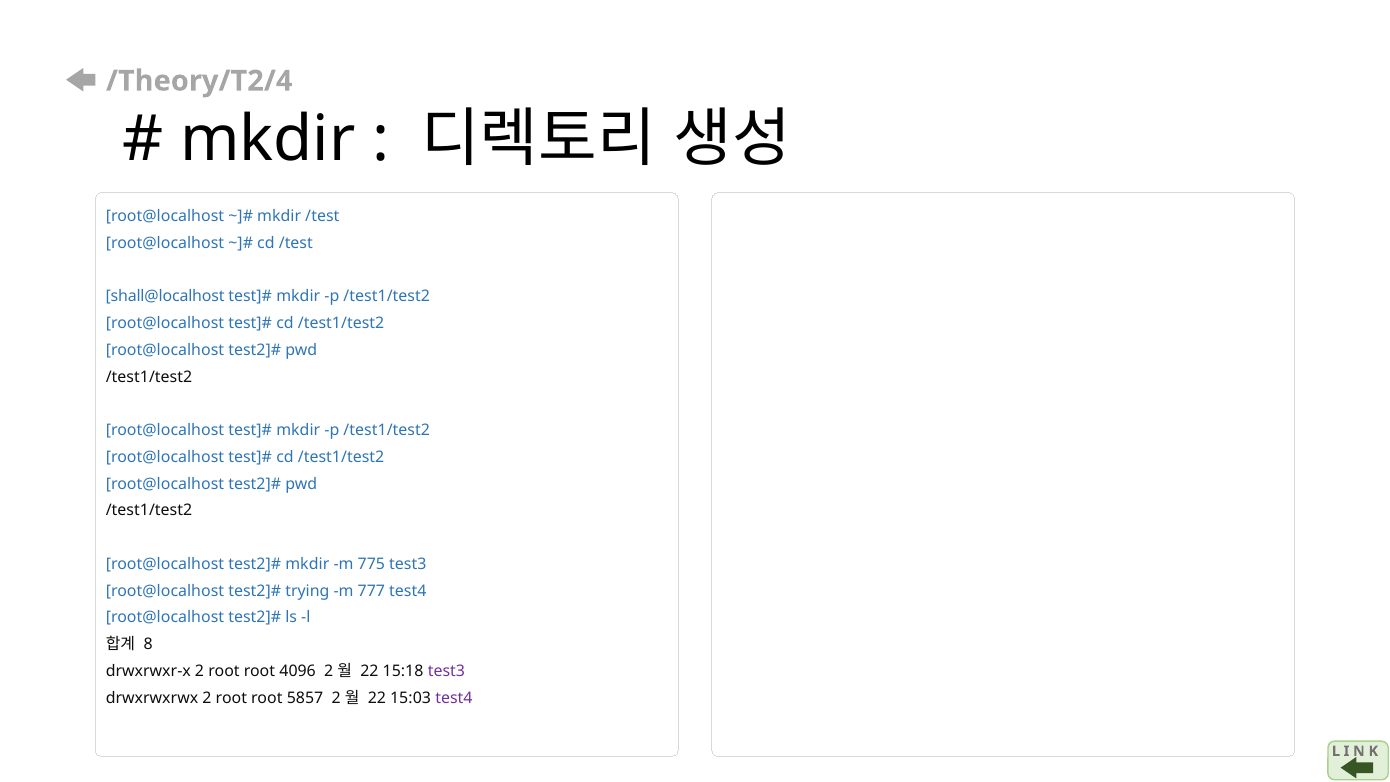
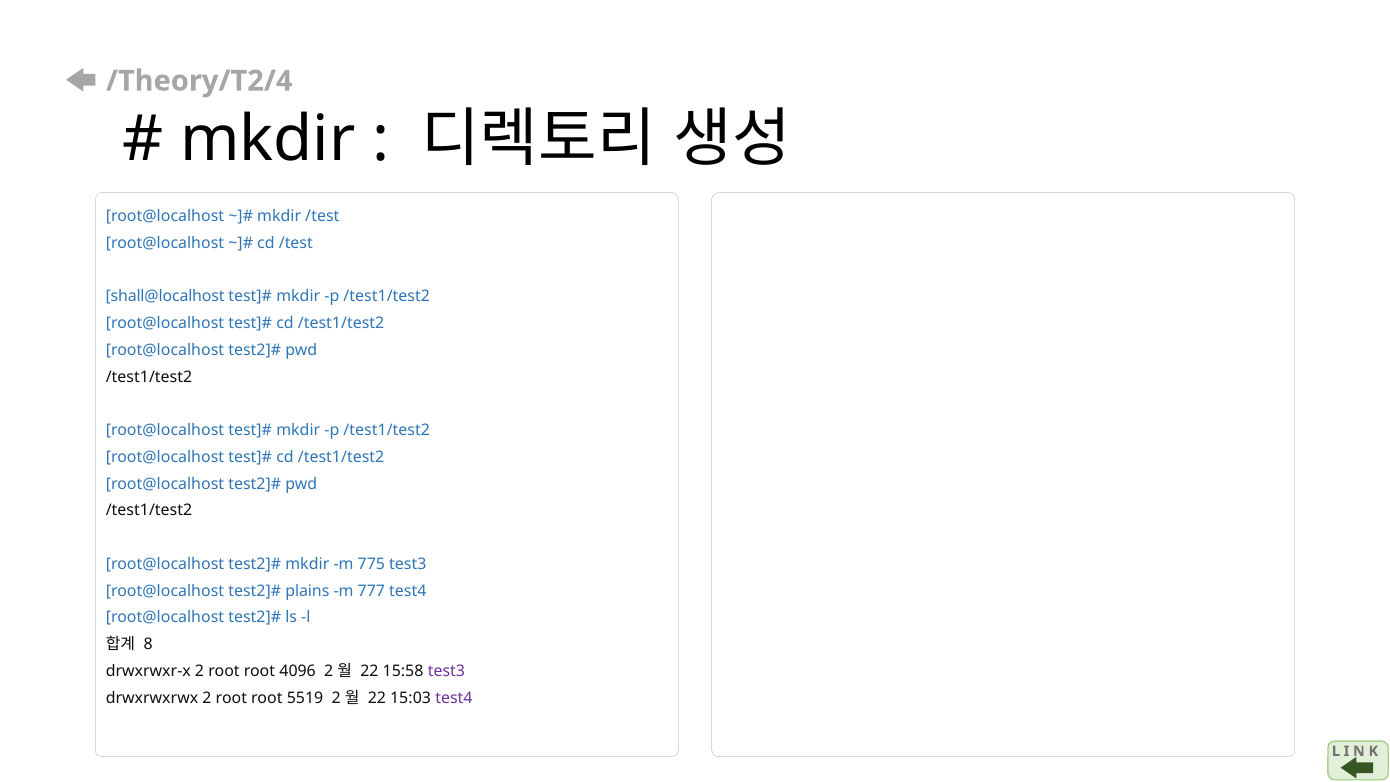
trying: trying -> plains
15:18: 15:18 -> 15:58
5857: 5857 -> 5519
